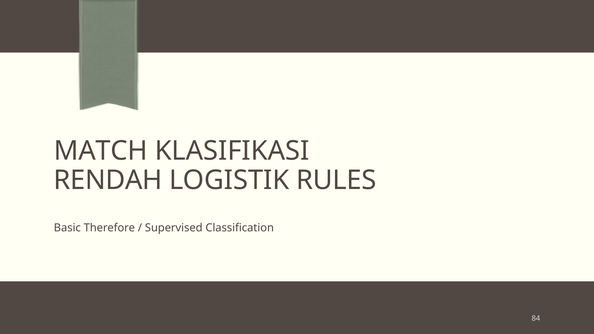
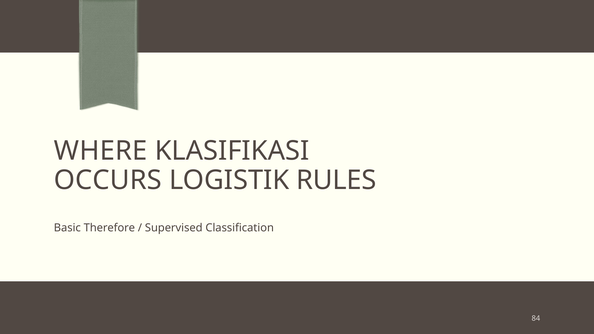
MATCH: MATCH -> WHERE
RENDAH: RENDAH -> OCCURS
